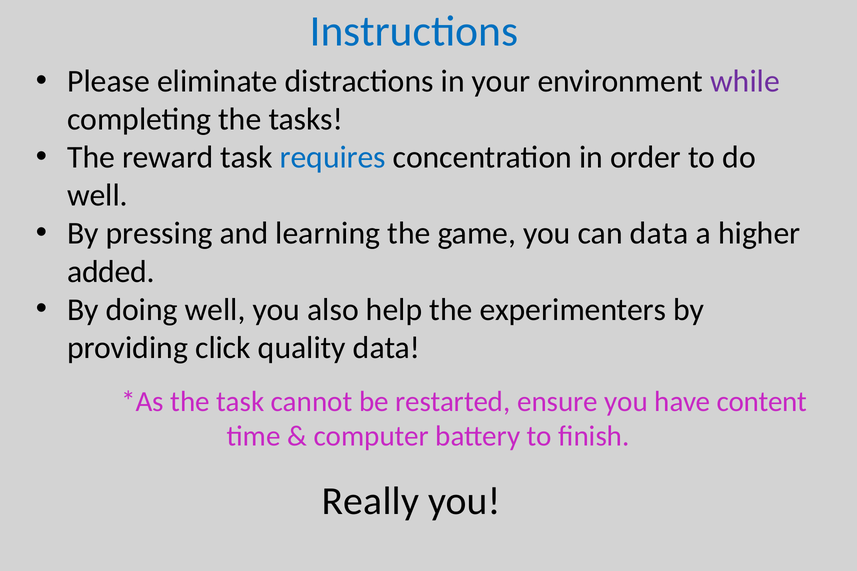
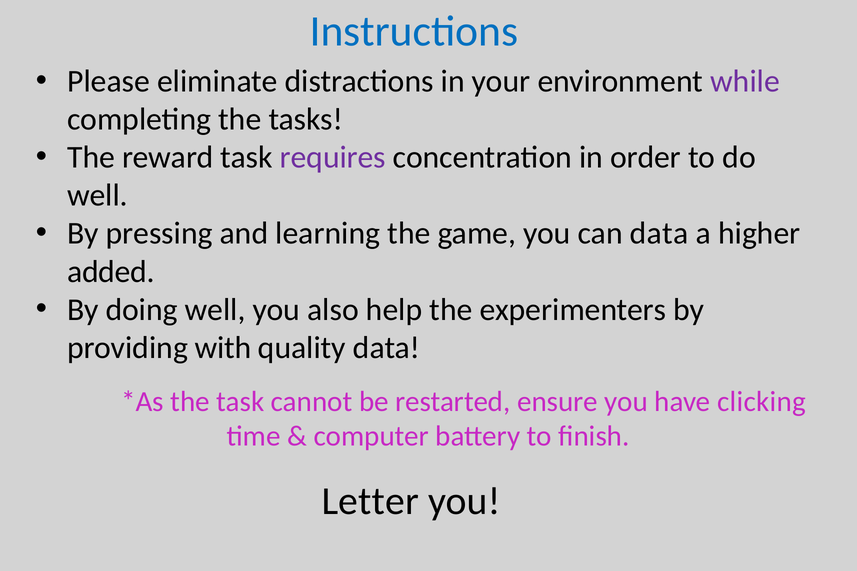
requires colour: blue -> purple
click: click -> with
content: content -> clicking
Really: Really -> Letter
